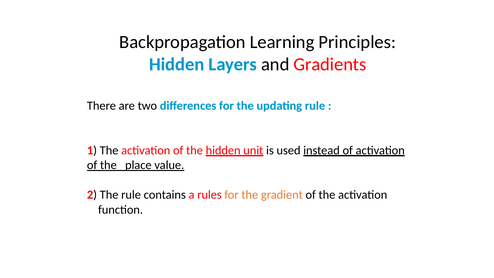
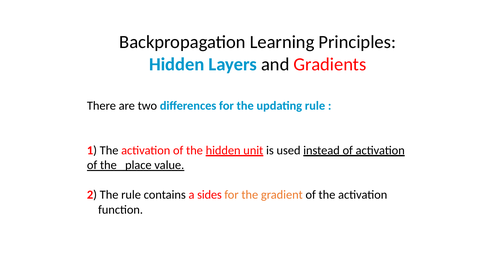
rules: rules -> sides
